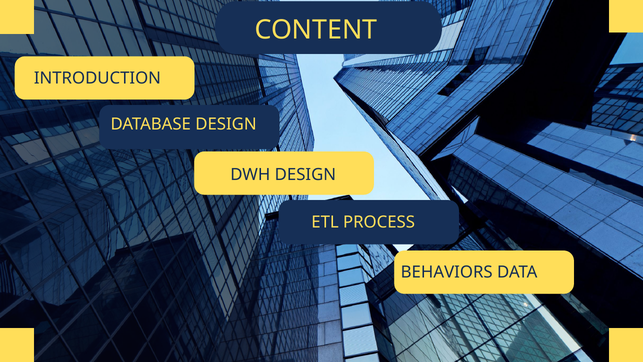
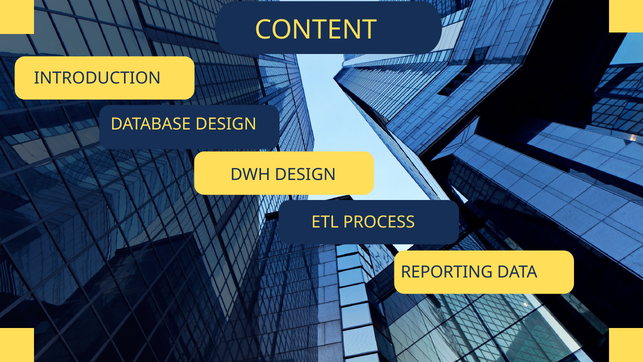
BEHAVIORS: BEHAVIORS -> REPORTING
